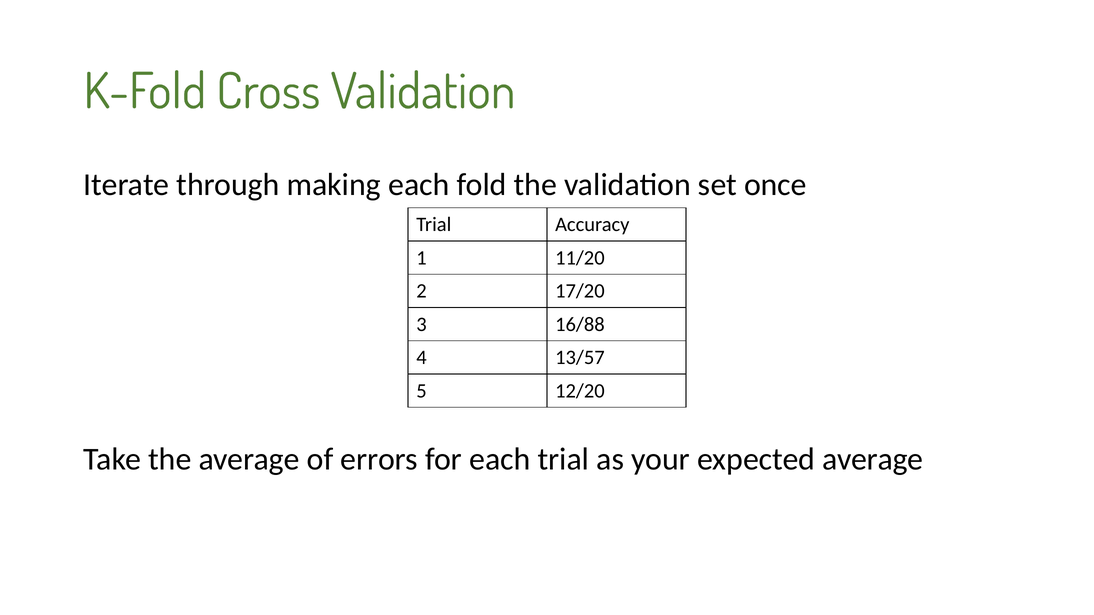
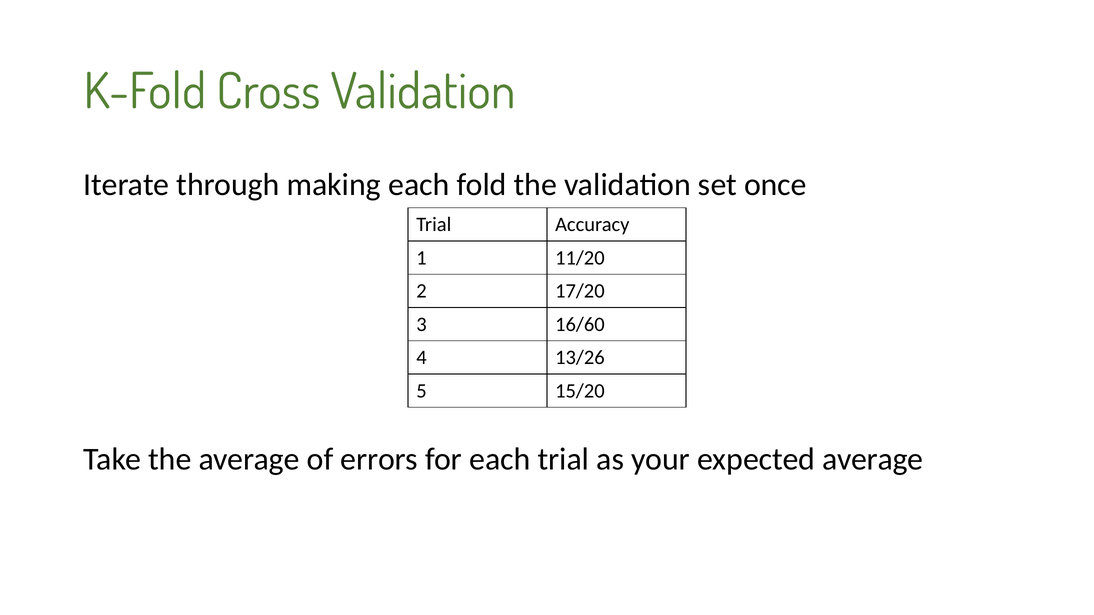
16/88: 16/88 -> 16/60
13/57: 13/57 -> 13/26
12/20: 12/20 -> 15/20
